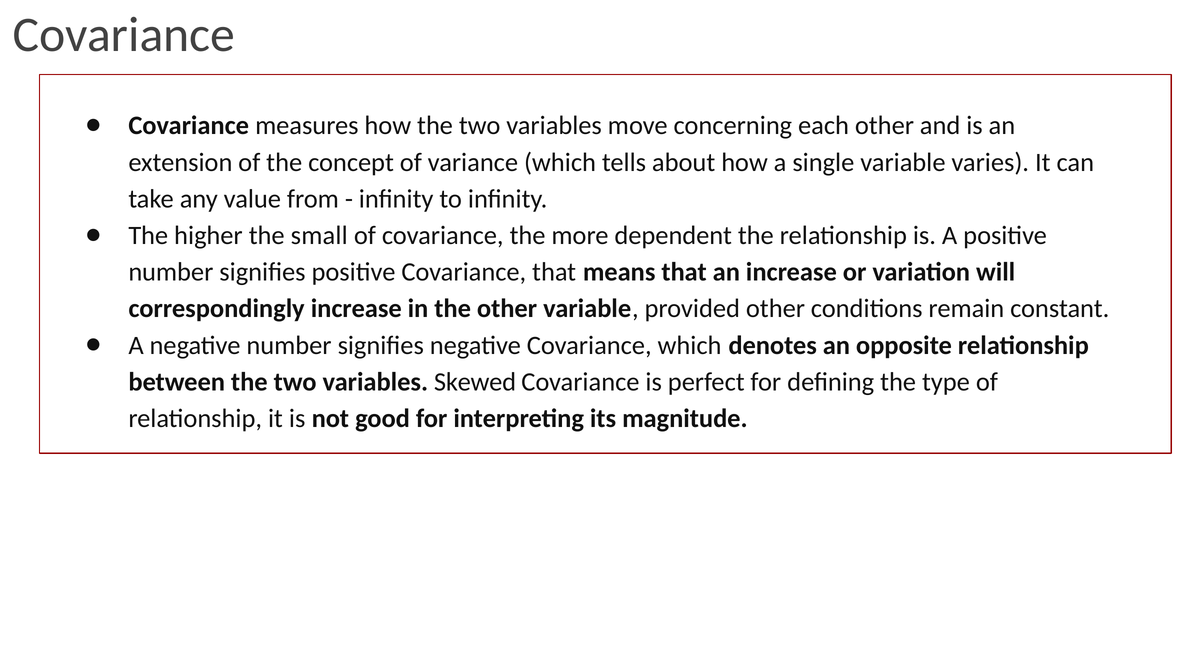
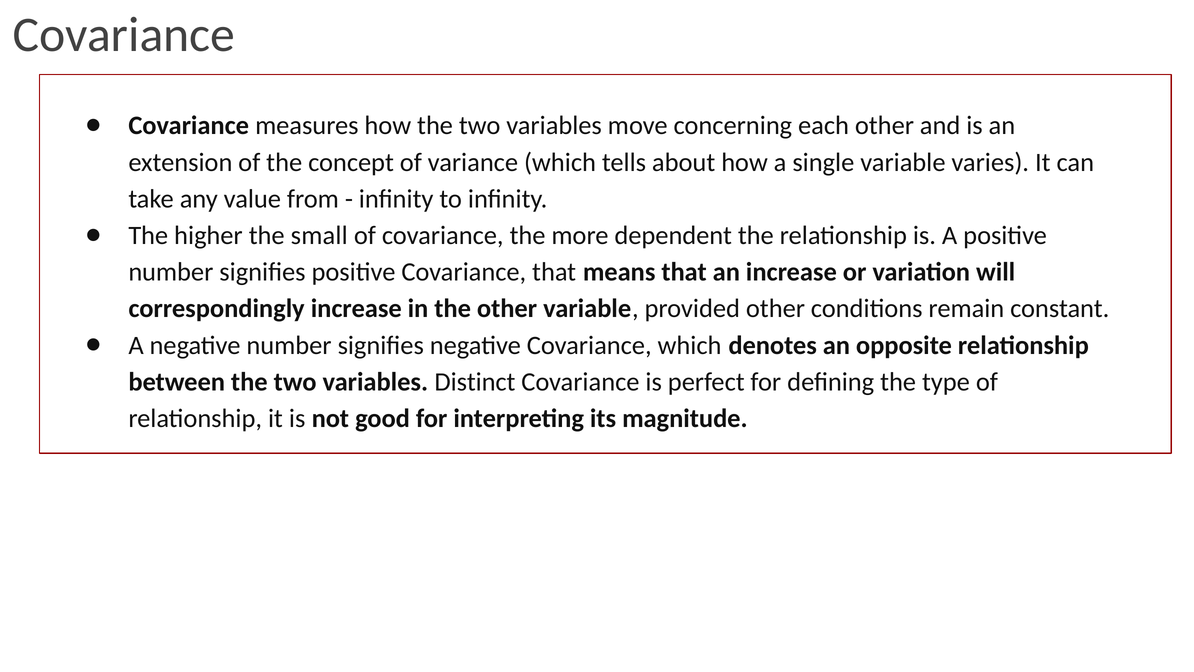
Skewed: Skewed -> Distinct
